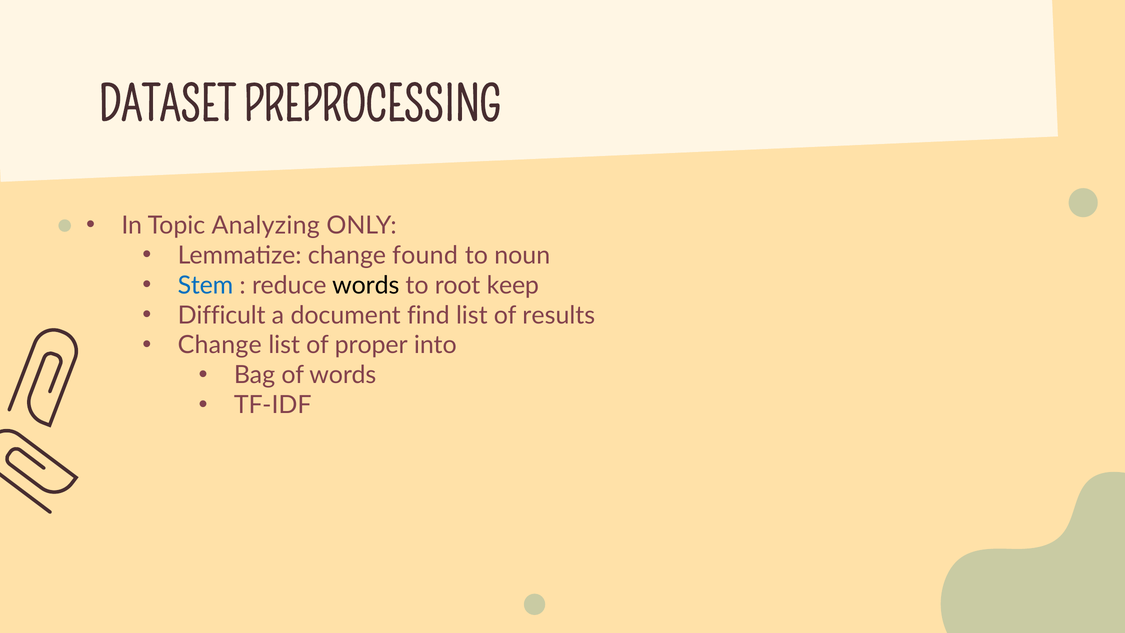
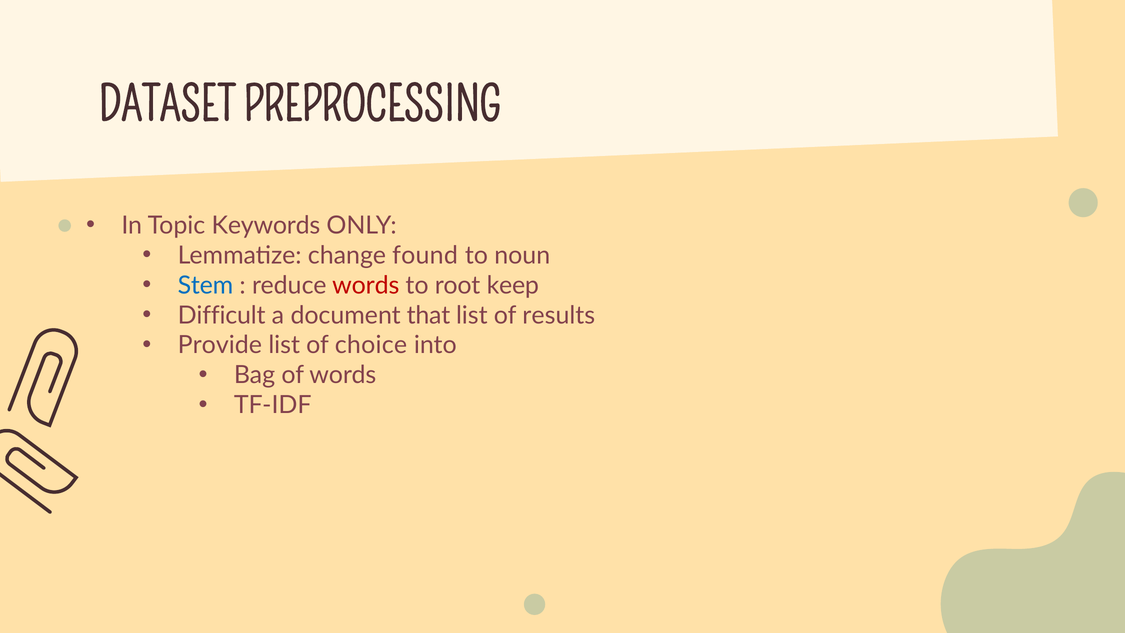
Analyzing: Analyzing -> Keywords
words at (366, 285) colour: black -> red
find: find -> that
Change at (220, 345): Change -> Provide
proper: proper -> choice
